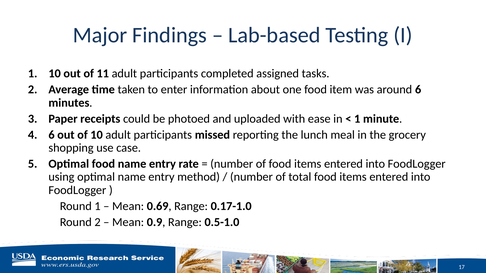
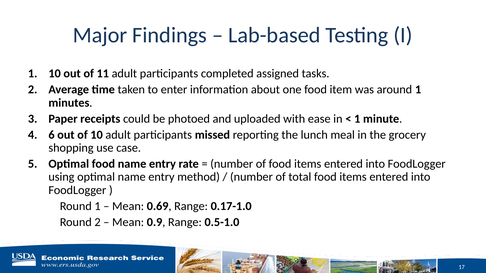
around 6: 6 -> 1
